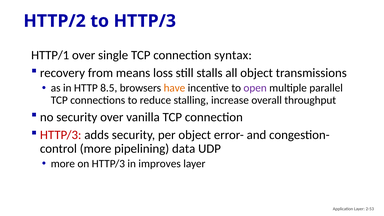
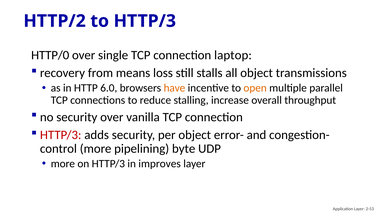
HTTP/1: HTTP/1 -> HTTP/0
syntax: syntax -> laptop
8.5: 8.5 -> 6.0
open colour: purple -> orange
data: data -> byte
